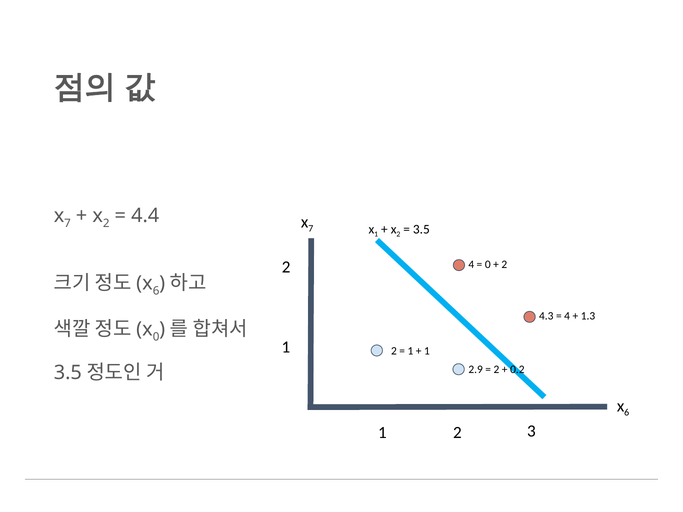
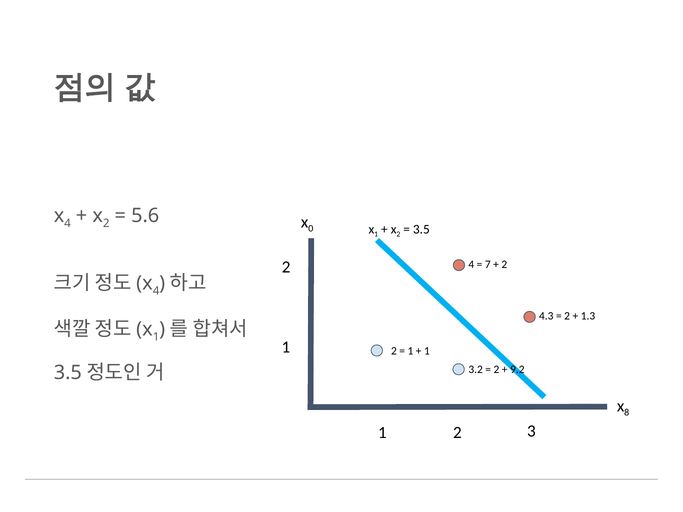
7 at (68, 224): 7 -> 4
4.4: 4.4 -> 5.6
7 at (311, 229): 7 -> 0
0 at (488, 265): 0 -> 7
6 at (156, 291): 6 -> 4
4 at (567, 316): 4 -> 2
0 at (156, 337): 0 -> 1
2.9: 2.9 -> 3.2
0.2: 0.2 -> 9.2
6 at (627, 413): 6 -> 8
